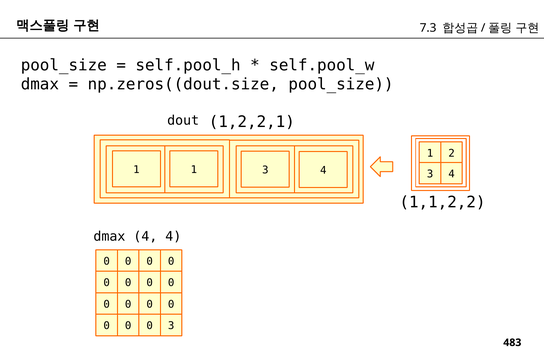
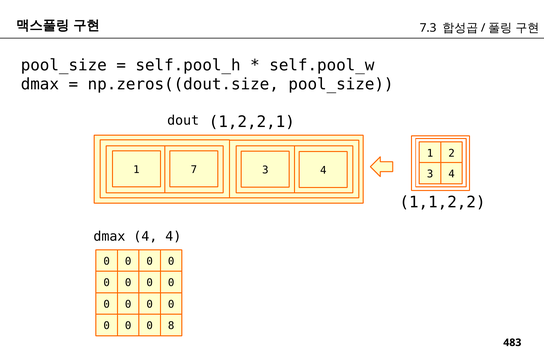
1 1: 1 -> 7
0 3: 3 -> 8
